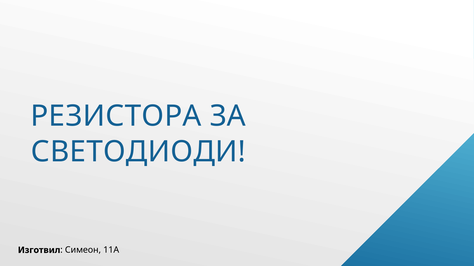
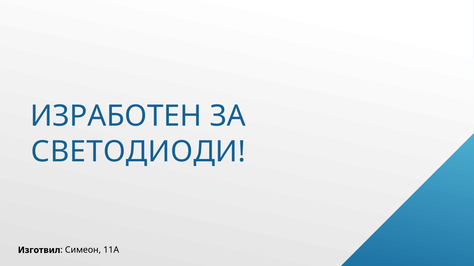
РЕЗИСТОРА: РЕЗИСТОРА -> ИЗРАБОТЕН
